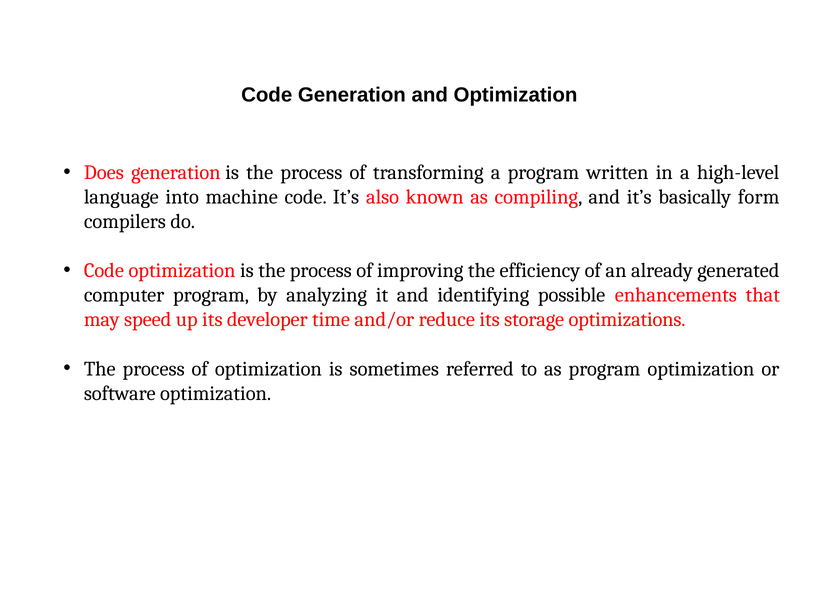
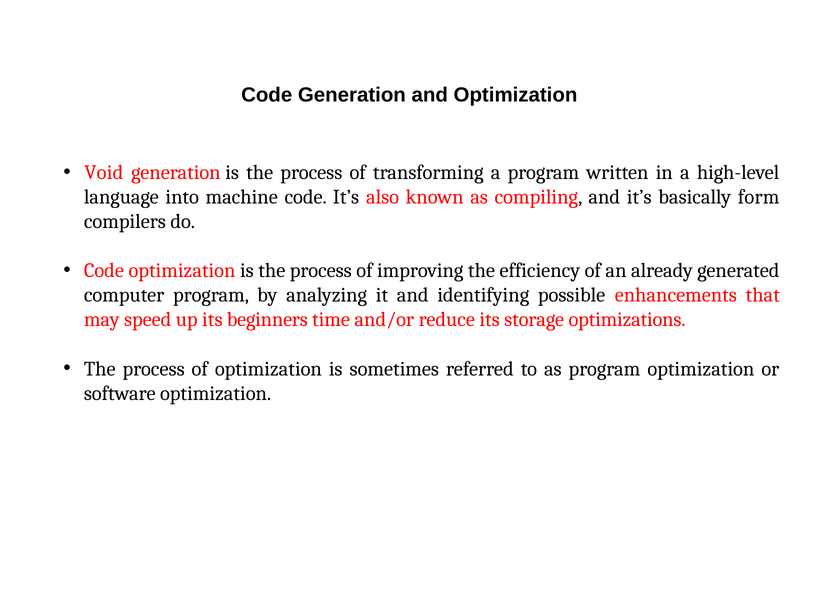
Does: Does -> Void
developer: developer -> beginners
